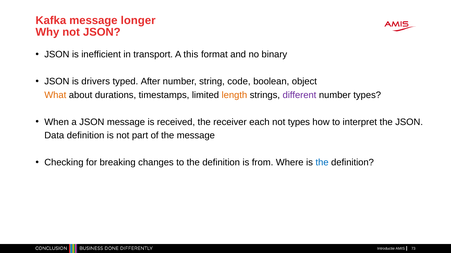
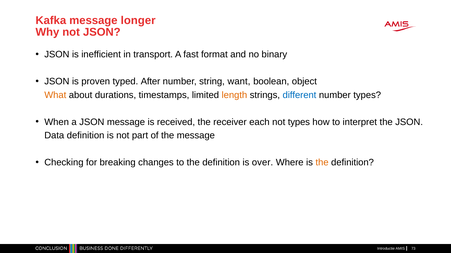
this: this -> fast
drivers: drivers -> proven
code: code -> want
different colour: purple -> blue
from: from -> over
the at (322, 163) colour: blue -> orange
